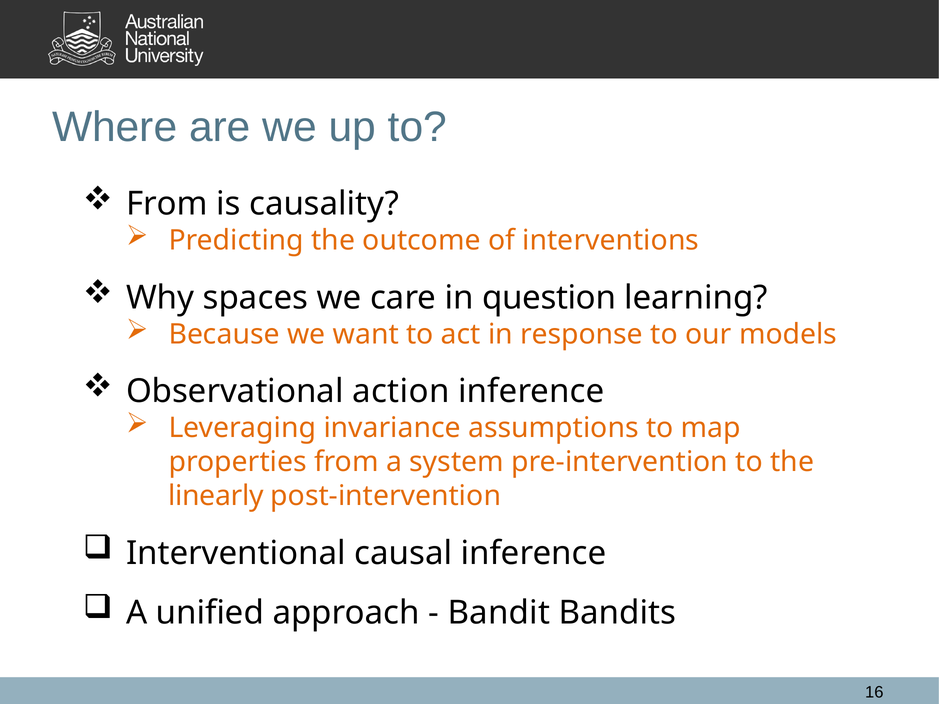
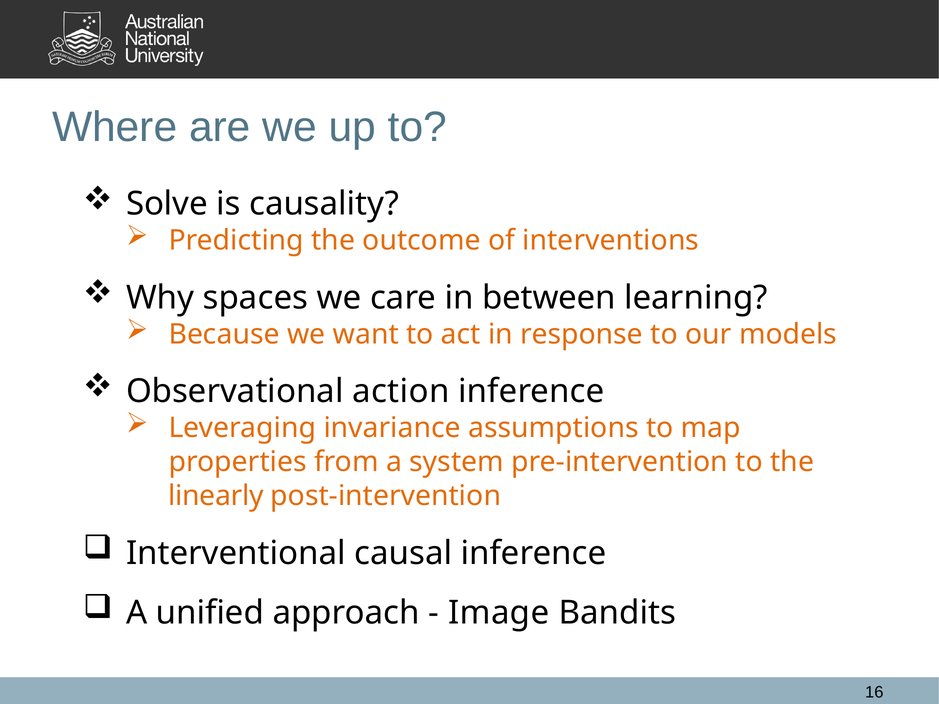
From at (167, 204): From -> Solve
question: question -> between
Bandit: Bandit -> Image
